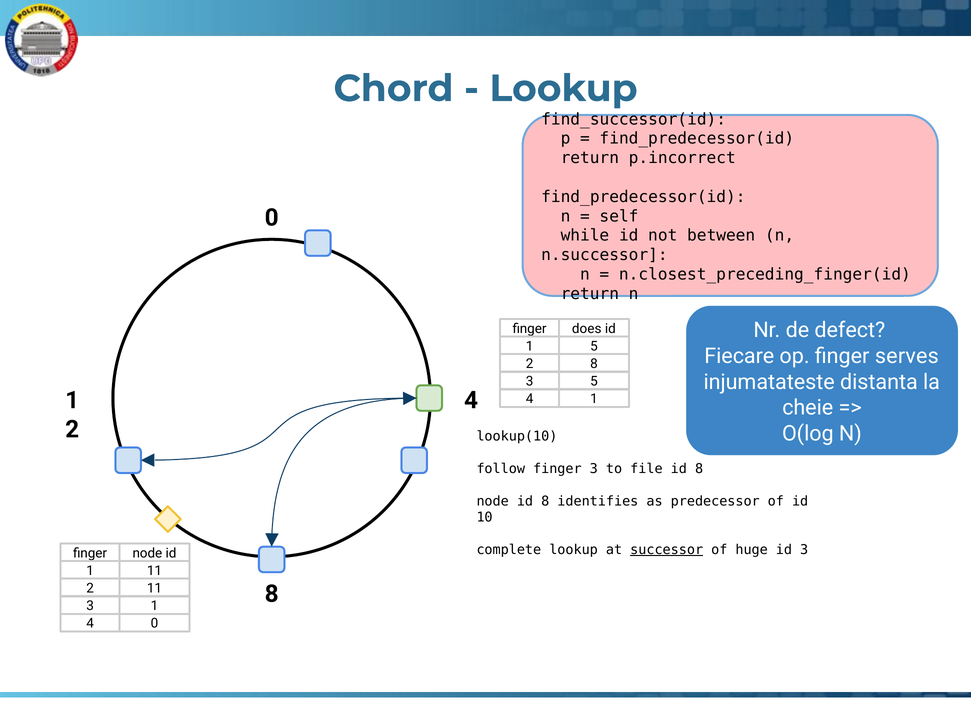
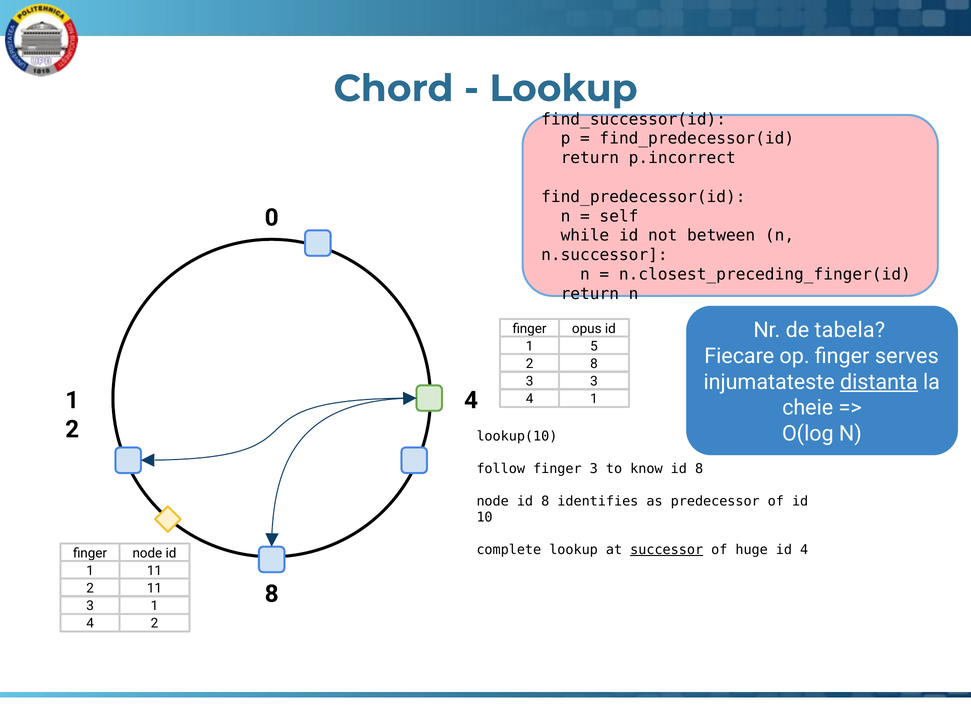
defect: defect -> tabela
does: does -> opus
distanta underline: none -> present
3 5: 5 -> 3
file: file -> know
id 3: 3 -> 4
4 0: 0 -> 2
